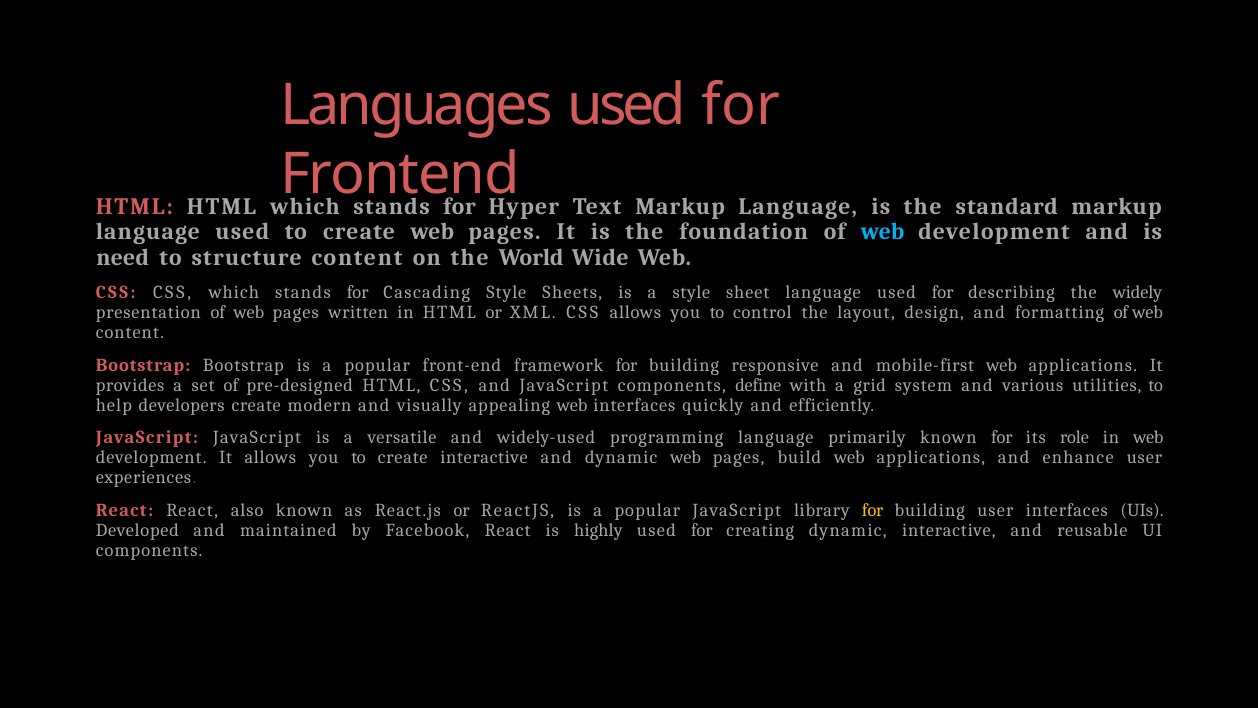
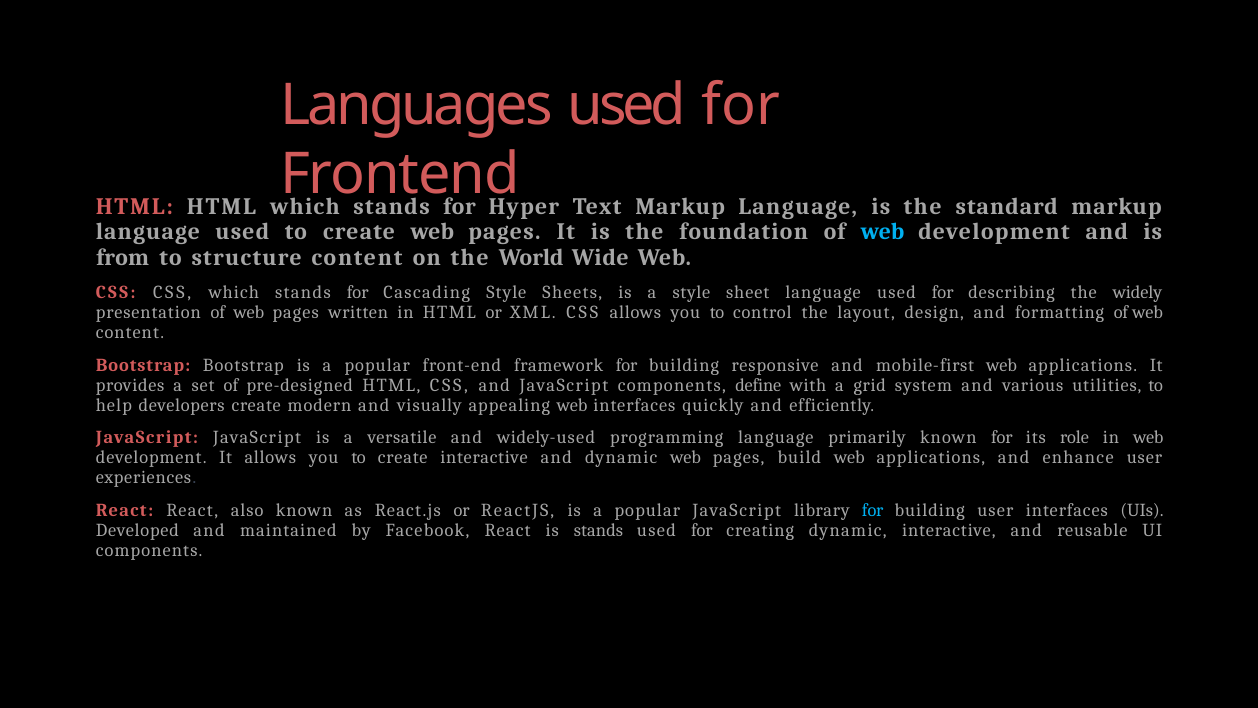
need: need -> from
for at (873, 511) colour: yellow -> light blue
is highly: highly -> stands
